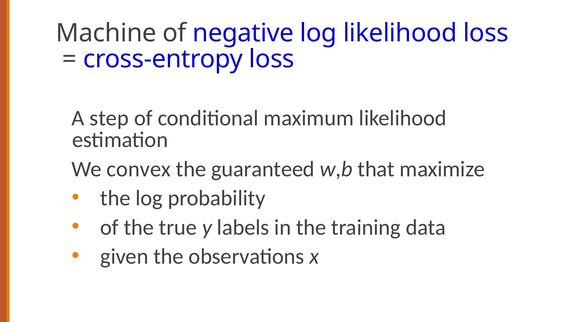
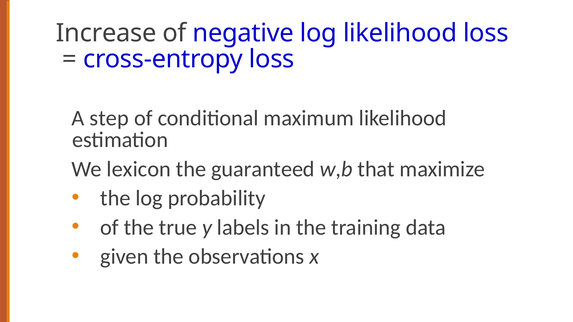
Machine: Machine -> Increase
convex: convex -> lexicon
